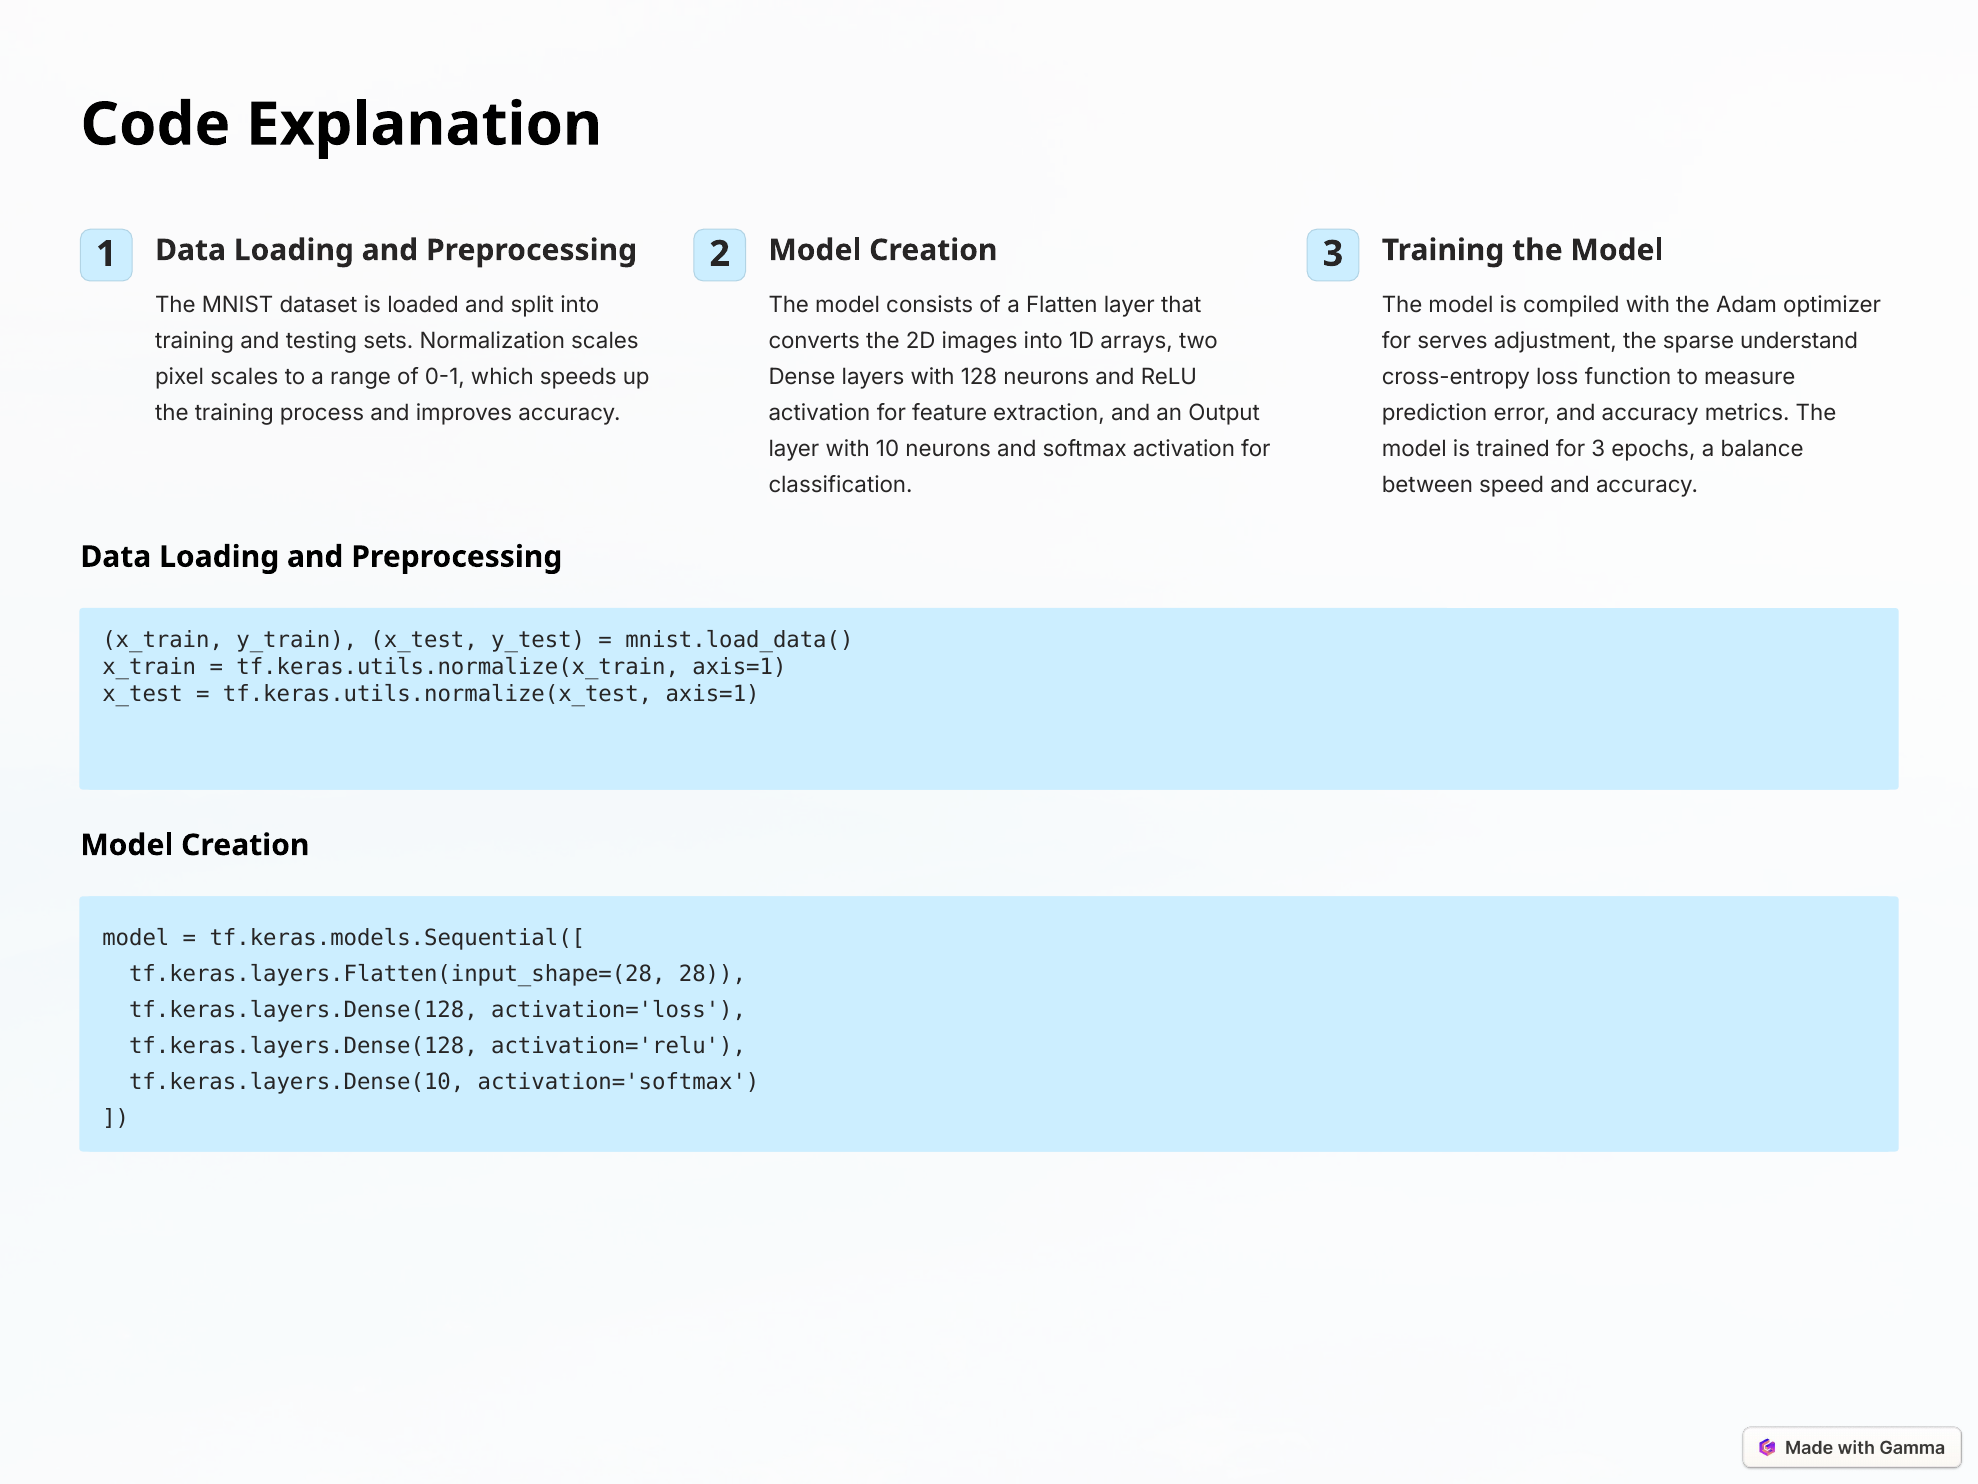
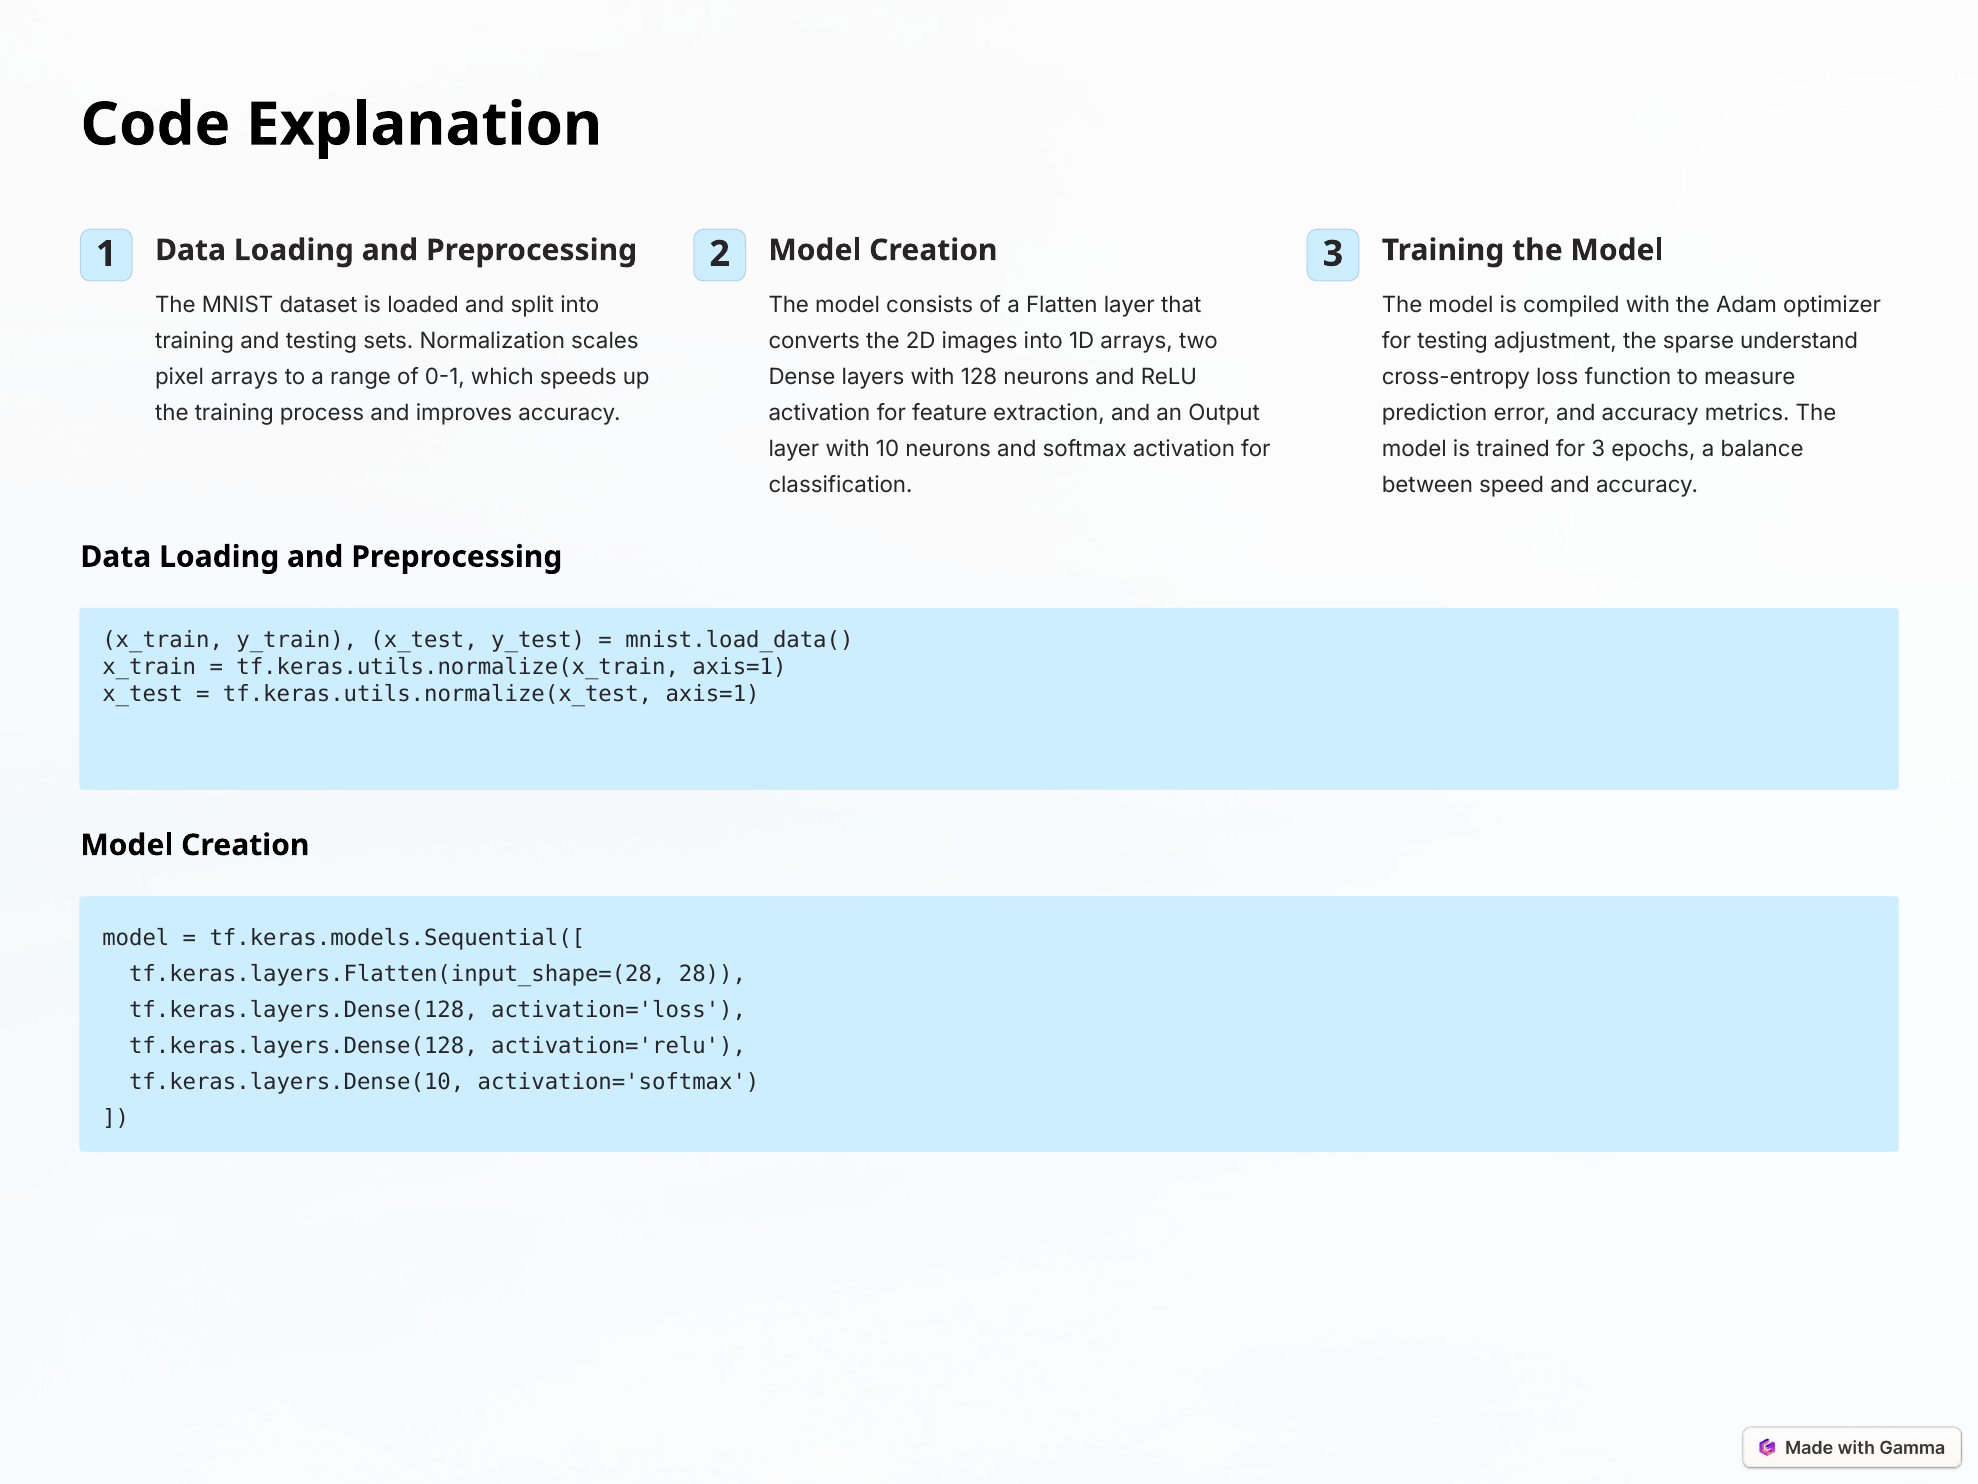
for serves: serves -> testing
pixel scales: scales -> arrays
